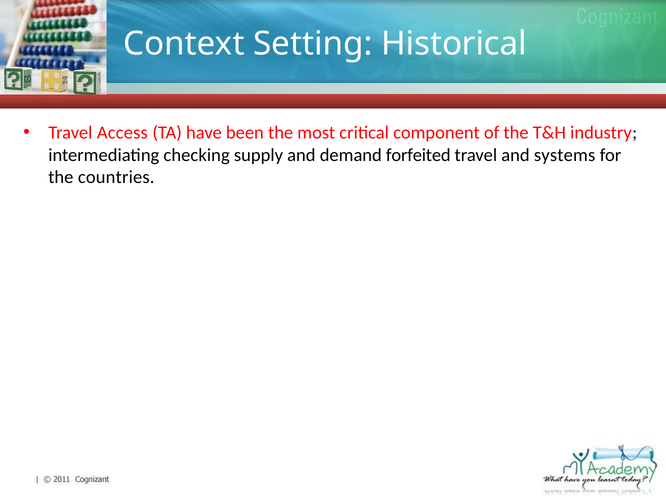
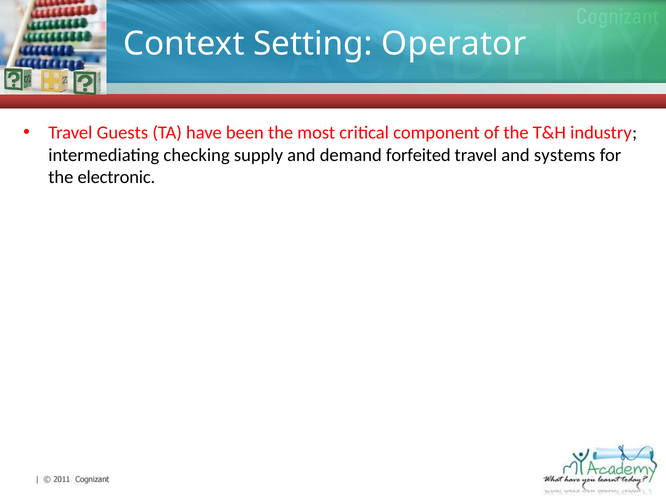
Historical: Historical -> Operator
Access: Access -> Guests
countries: countries -> electronic
